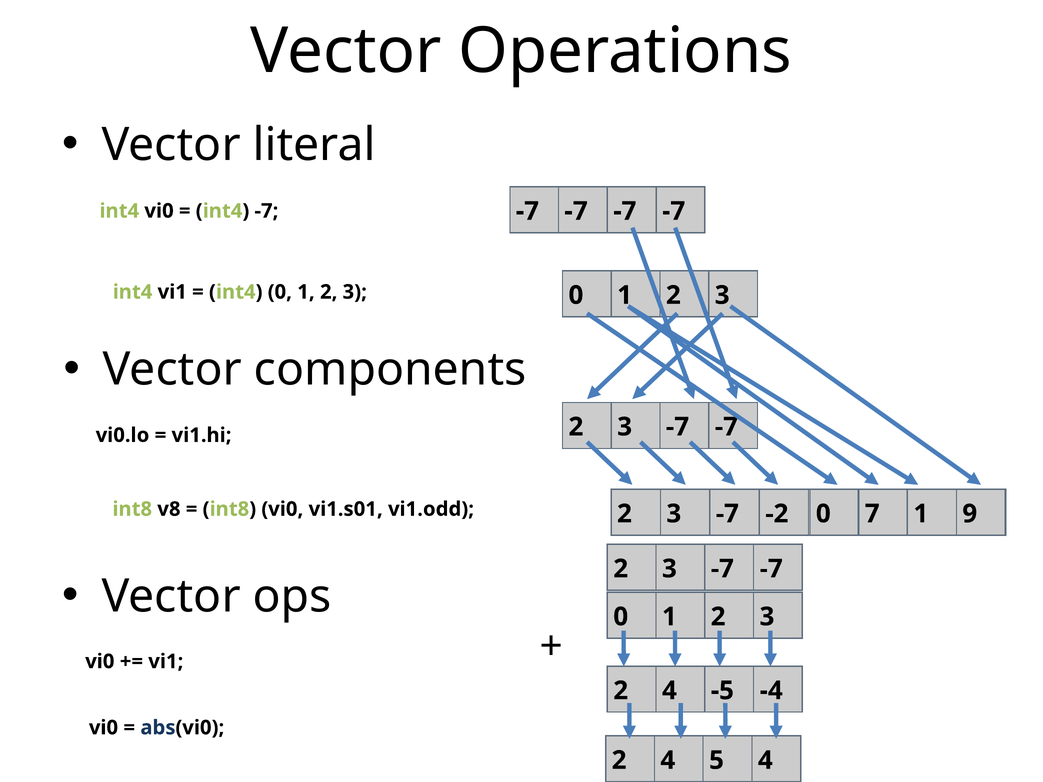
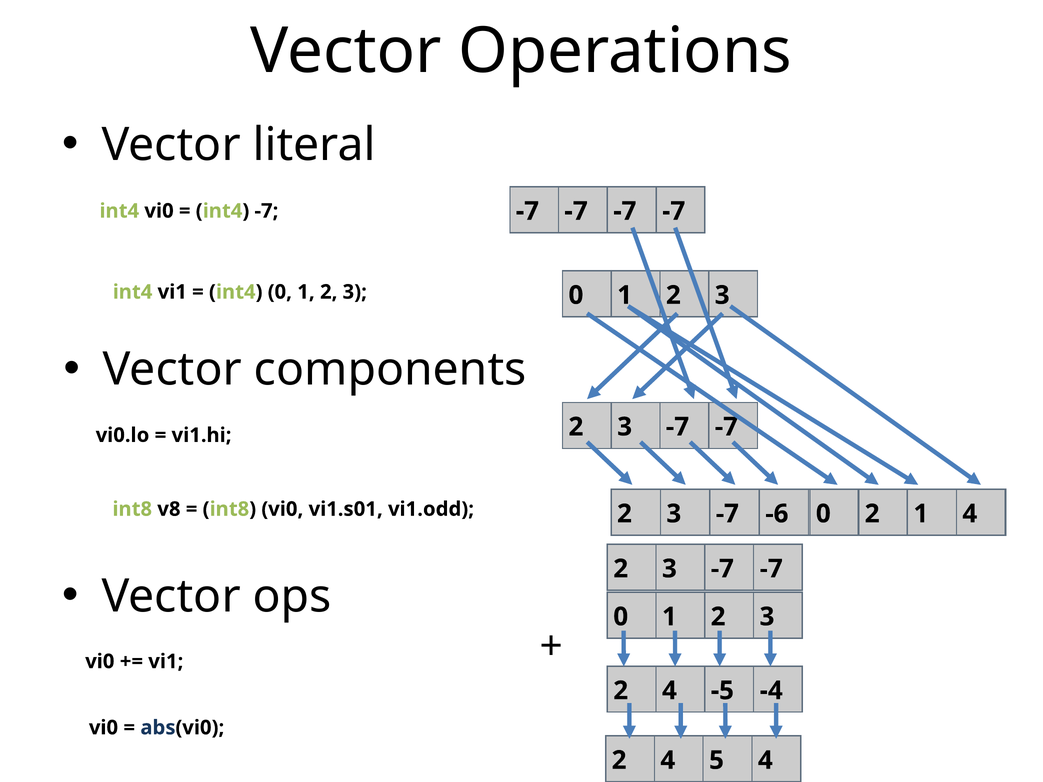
-2: -2 -> -6
0 7: 7 -> 2
1 9: 9 -> 4
